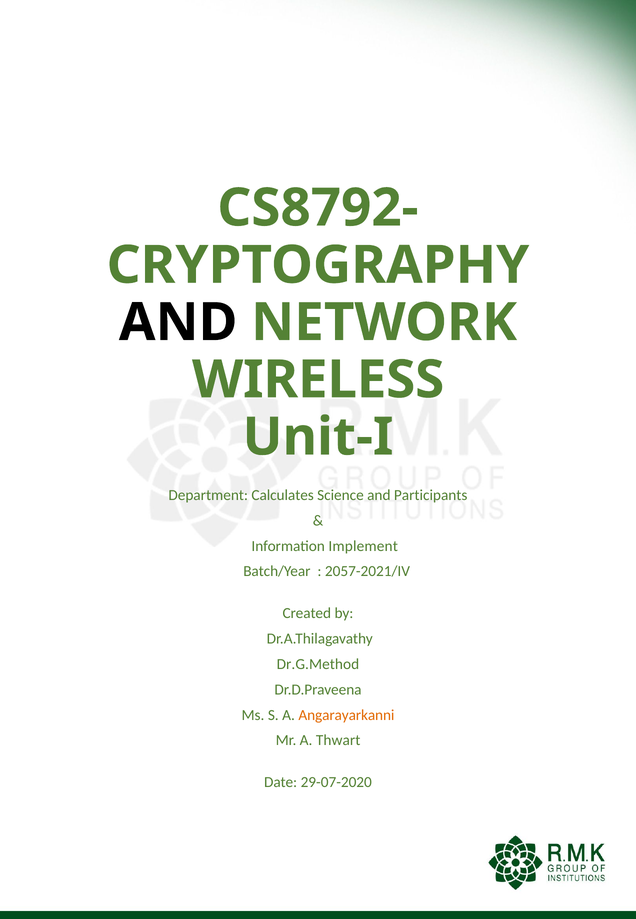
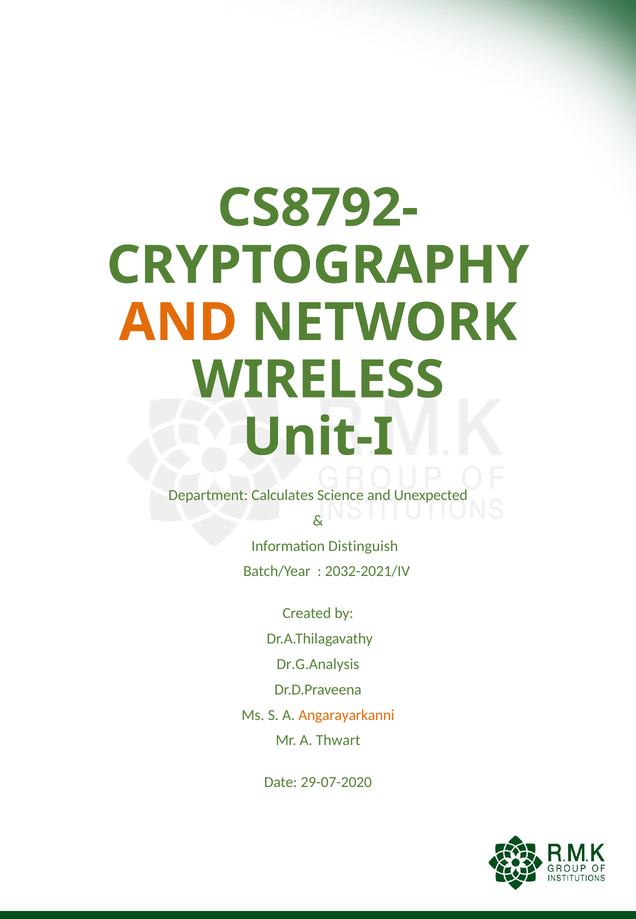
AND at (178, 322) colour: black -> orange
Participants: Participants -> Unexpected
Implement: Implement -> Distinguish
2057-2021/IV: 2057-2021/IV -> 2032-2021/IV
Dr.G.Method: Dr.G.Method -> Dr.G.Analysis
